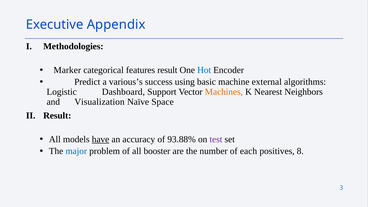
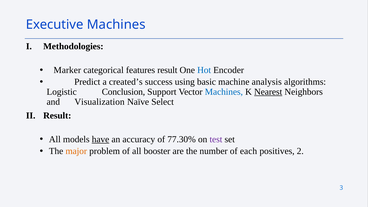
Executive Appendix: Appendix -> Machines
various’s: various’s -> created’s
external: external -> analysis
Dashboard: Dashboard -> Conclusion
Machines at (224, 92) colour: orange -> blue
Nearest underline: none -> present
Space: Space -> Select
93.88%: 93.88% -> 77.30%
major colour: blue -> orange
8: 8 -> 2
